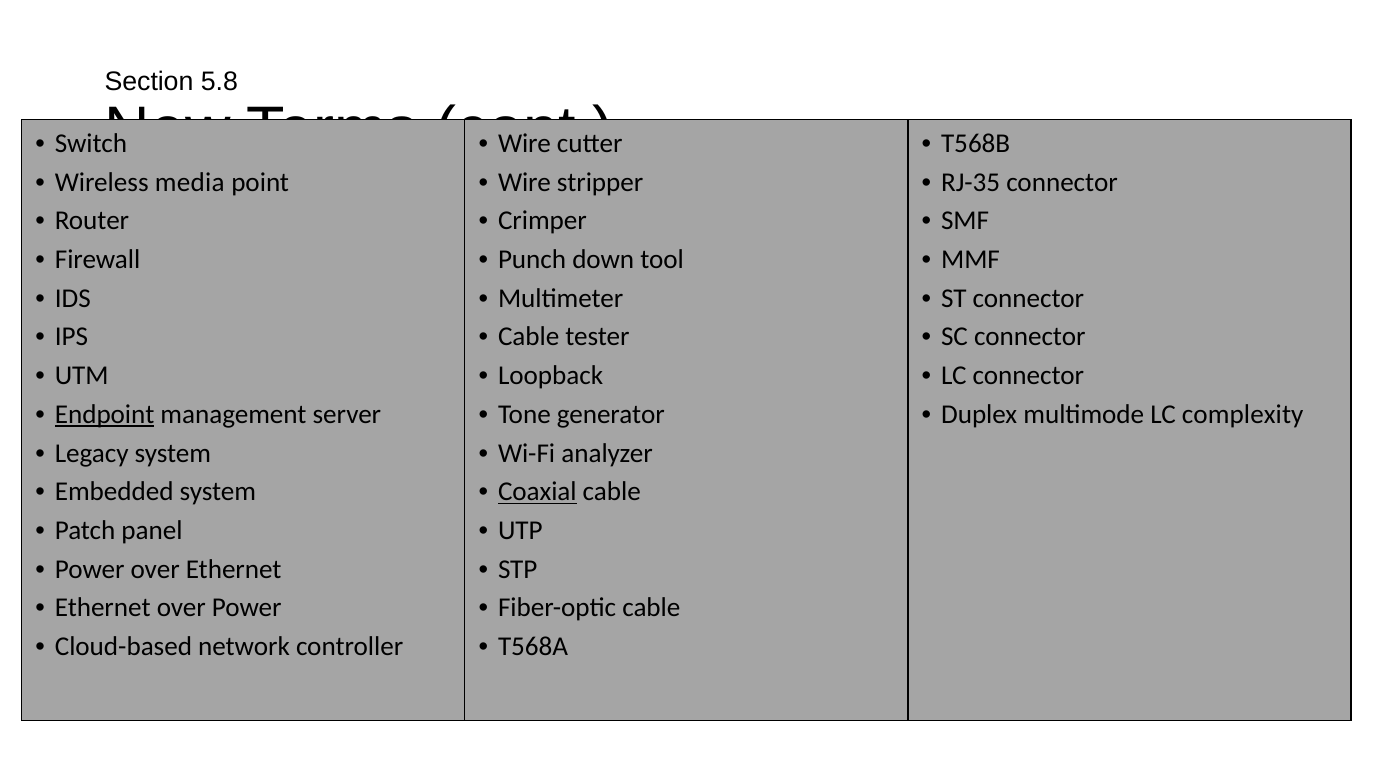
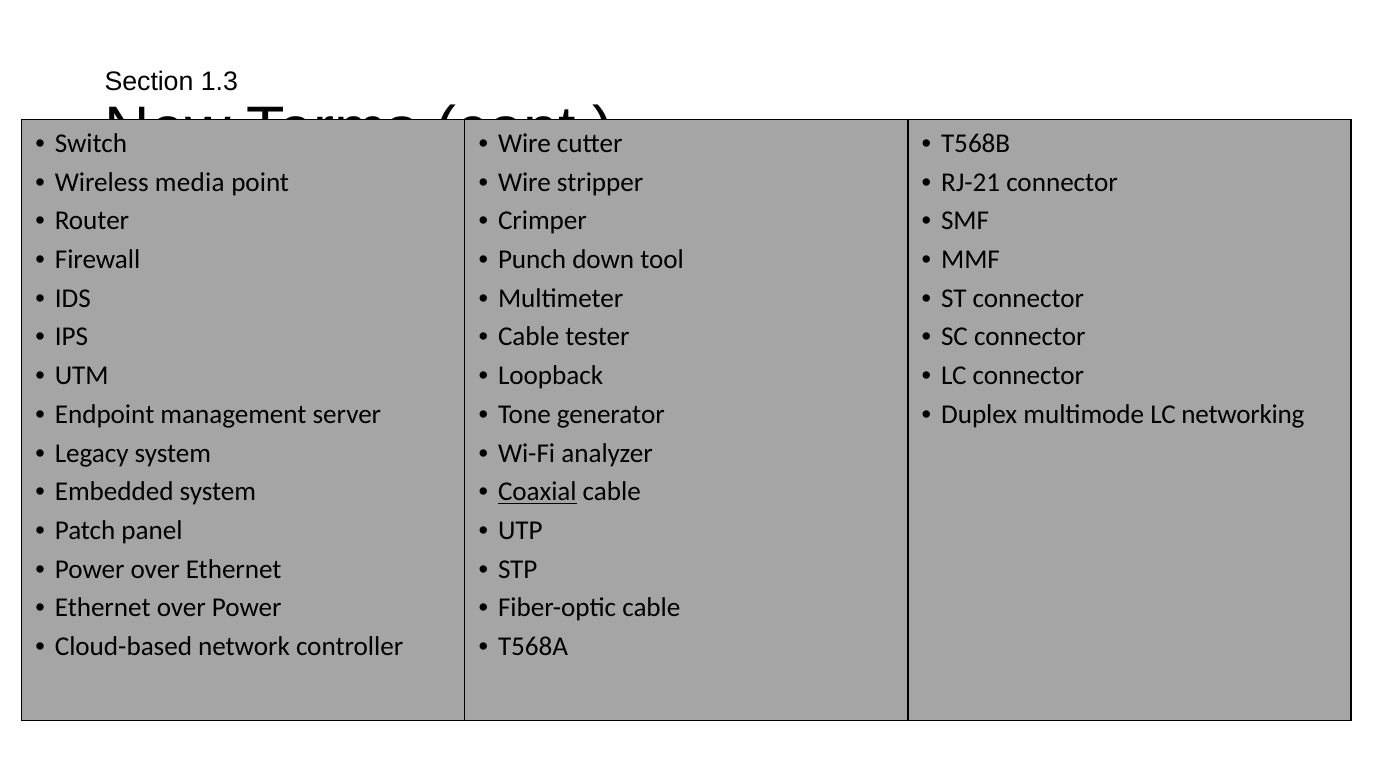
5.8: 5.8 -> 1.3
RJ-35: RJ-35 -> RJ-21
Endpoint underline: present -> none
complexity: complexity -> networking
